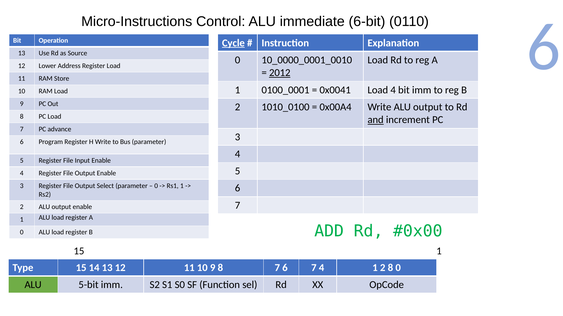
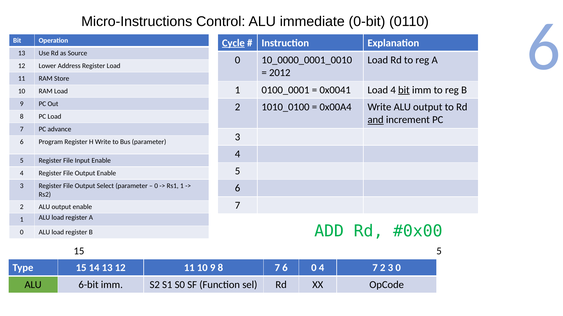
6-bit: 6-bit -> 0-bit
2012 underline: present -> none
bit at (404, 90) underline: none -> present
15 1: 1 -> 5
7 at (314, 268): 7 -> 0
4 1: 1 -> 7
2 8: 8 -> 3
5-bit: 5-bit -> 6-bit
